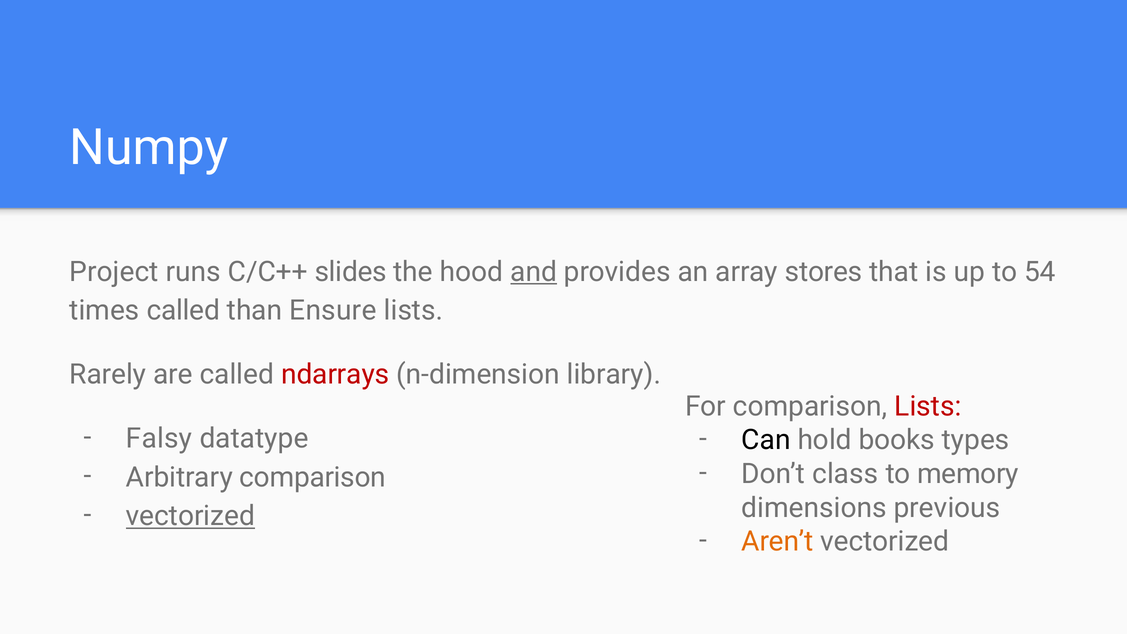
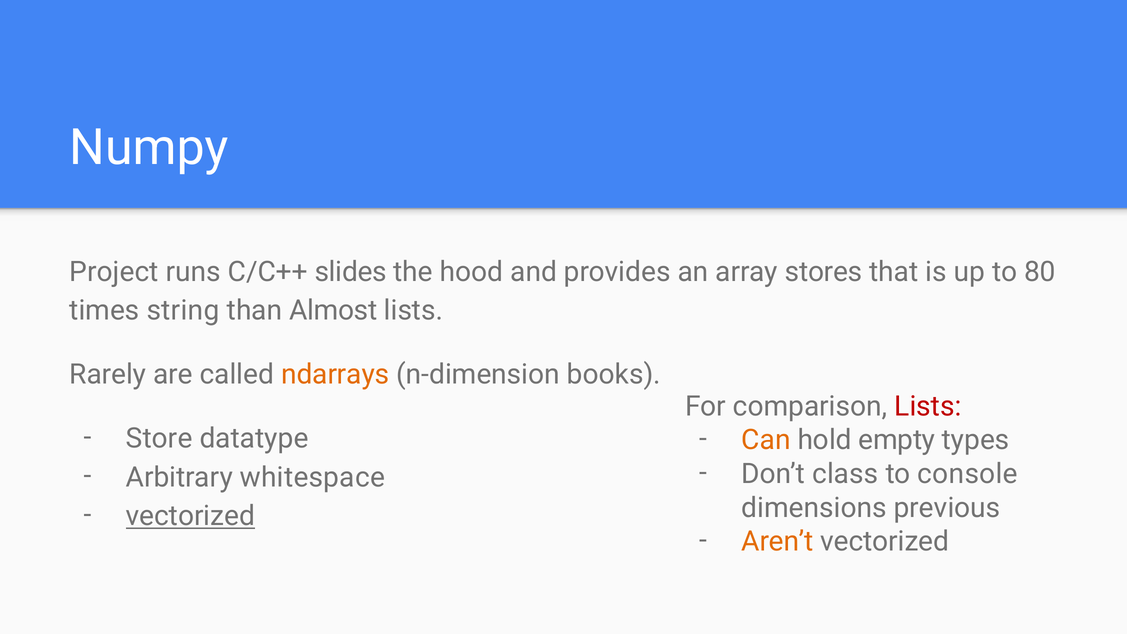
and underline: present -> none
54: 54 -> 80
times called: called -> string
Ensure: Ensure -> Almost
ndarrays colour: red -> orange
library: library -> books
Falsy: Falsy -> Store
Can colour: black -> orange
books: books -> empty
memory: memory -> console
Arbitrary comparison: comparison -> whitespace
